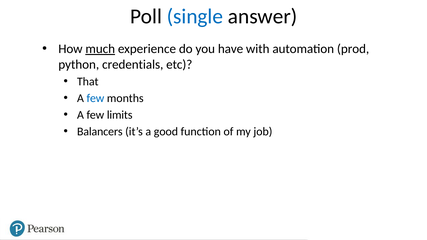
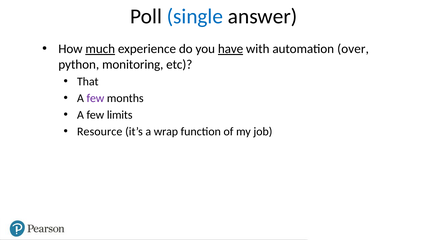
have underline: none -> present
prod: prod -> over
credentials: credentials -> monitoring
few at (95, 98) colour: blue -> purple
Balancers: Balancers -> Resource
good: good -> wrap
